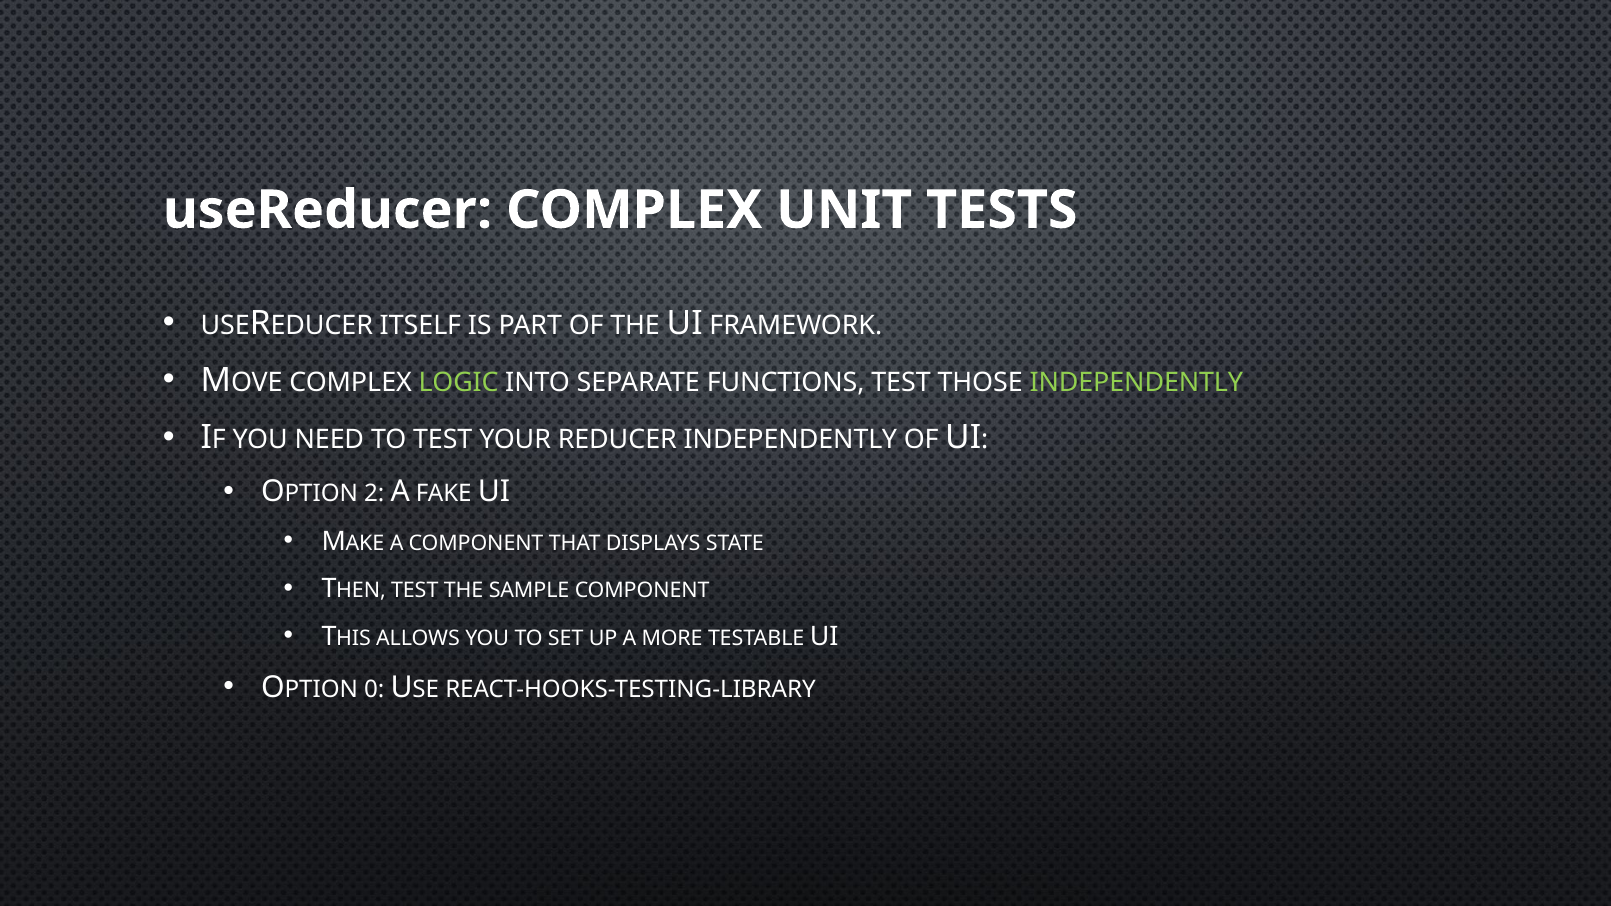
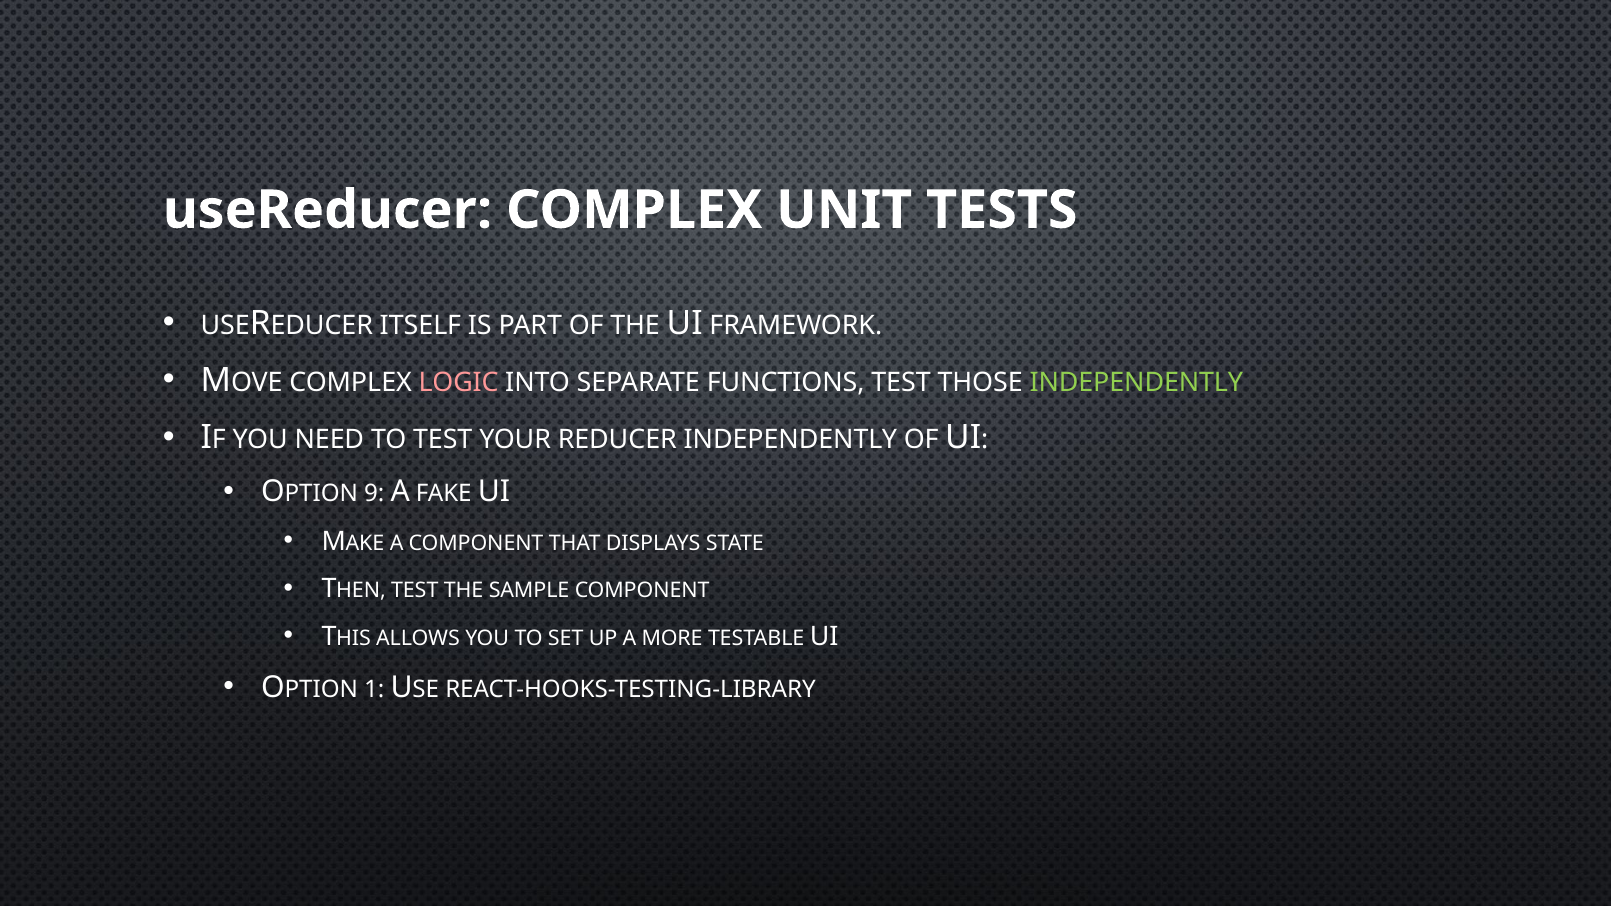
LOGIC colour: light green -> pink
2: 2 -> 9
0: 0 -> 1
